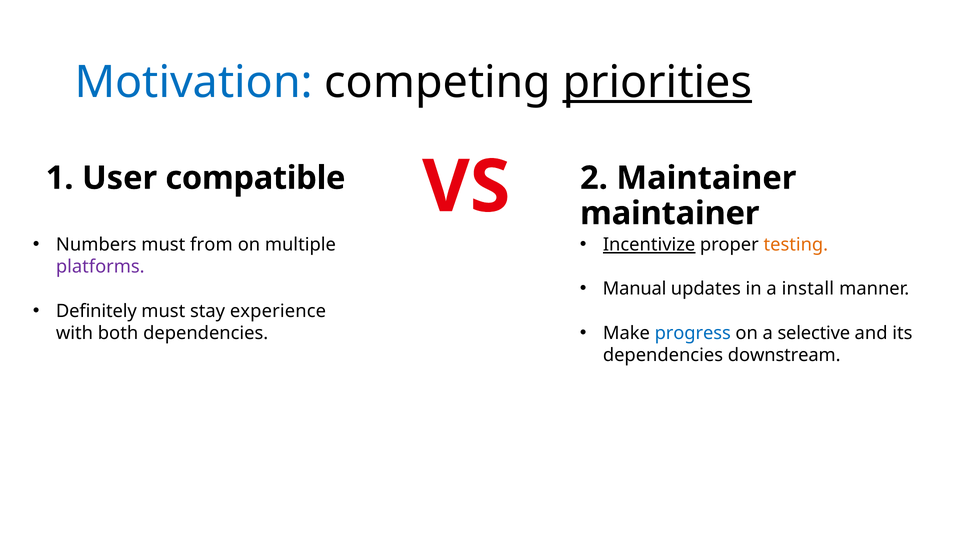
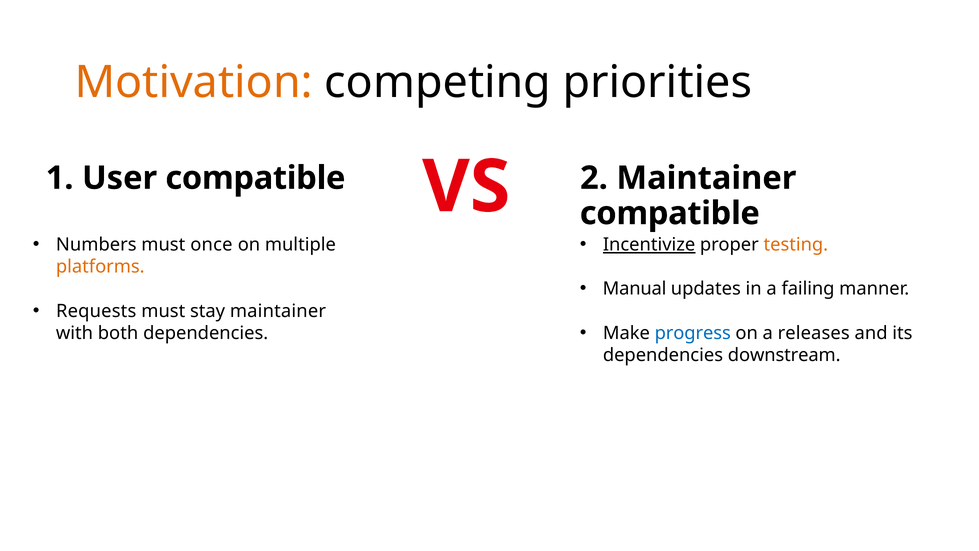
Motivation colour: blue -> orange
priorities underline: present -> none
maintainer at (670, 213): maintainer -> compatible
from: from -> once
platforms colour: purple -> orange
install: install -> failing
Definitely: Definitely -> Requests
stay experience: experience -> maintainer
selective: selective -> releases
